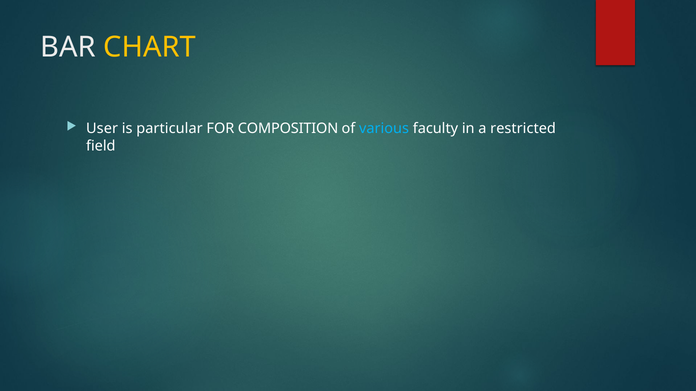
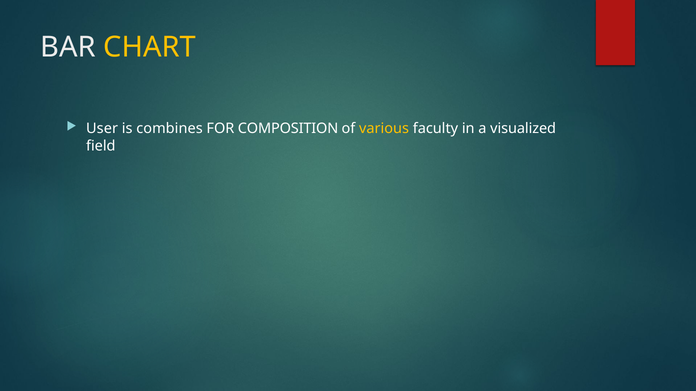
particular: particular -> combines
various colour: light blue -> yellow
restricted: restricted -> visualized
